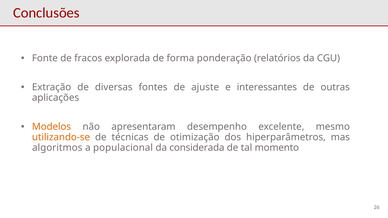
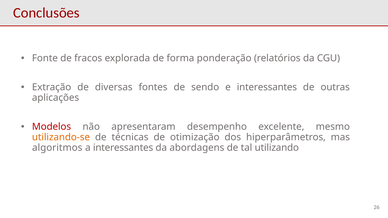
ajuste: ajuste -> sendo
Modelos colour: orange -> red
a populacional: populacional -> interessantes
considerada: considerada -> abordagens
momento: momento -> utilizando
